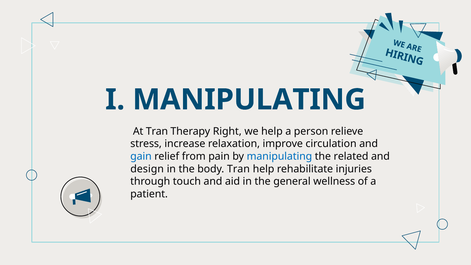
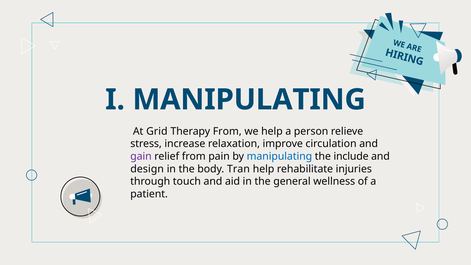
At Tran: Tran -> Grid
Therapy Right: Right -> From
gain colour: blue -> purple
related: related -> include
